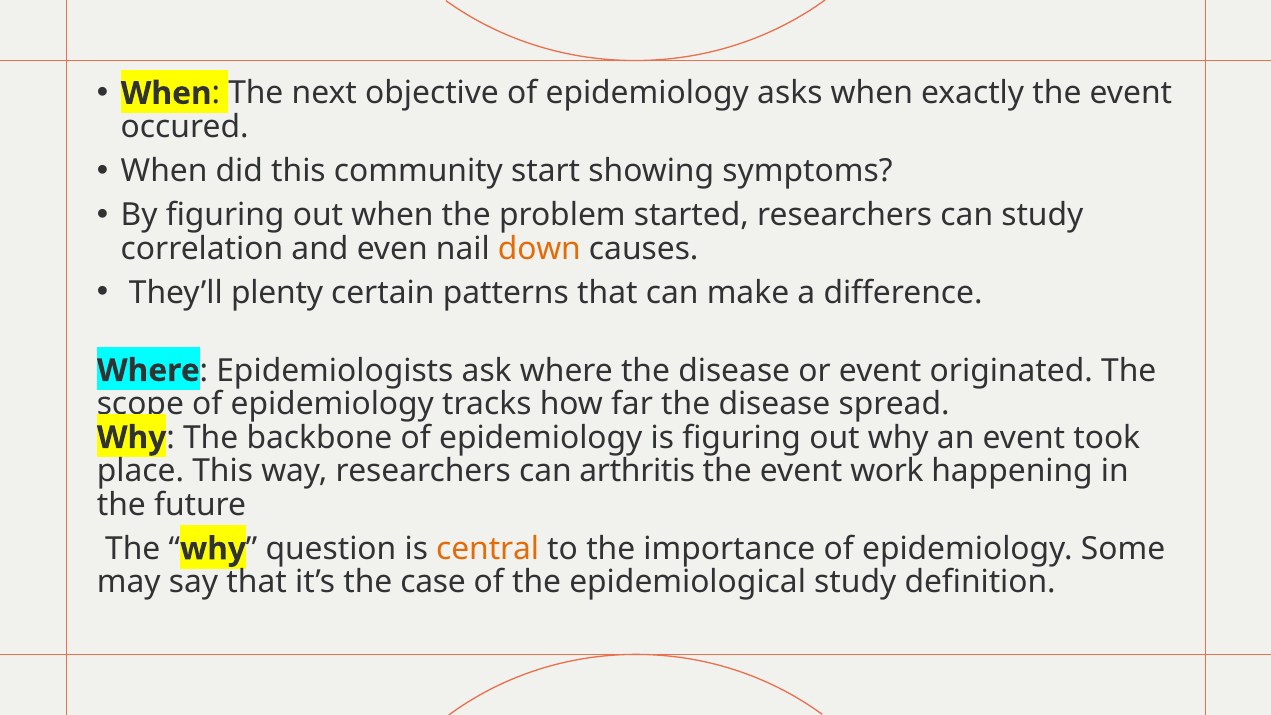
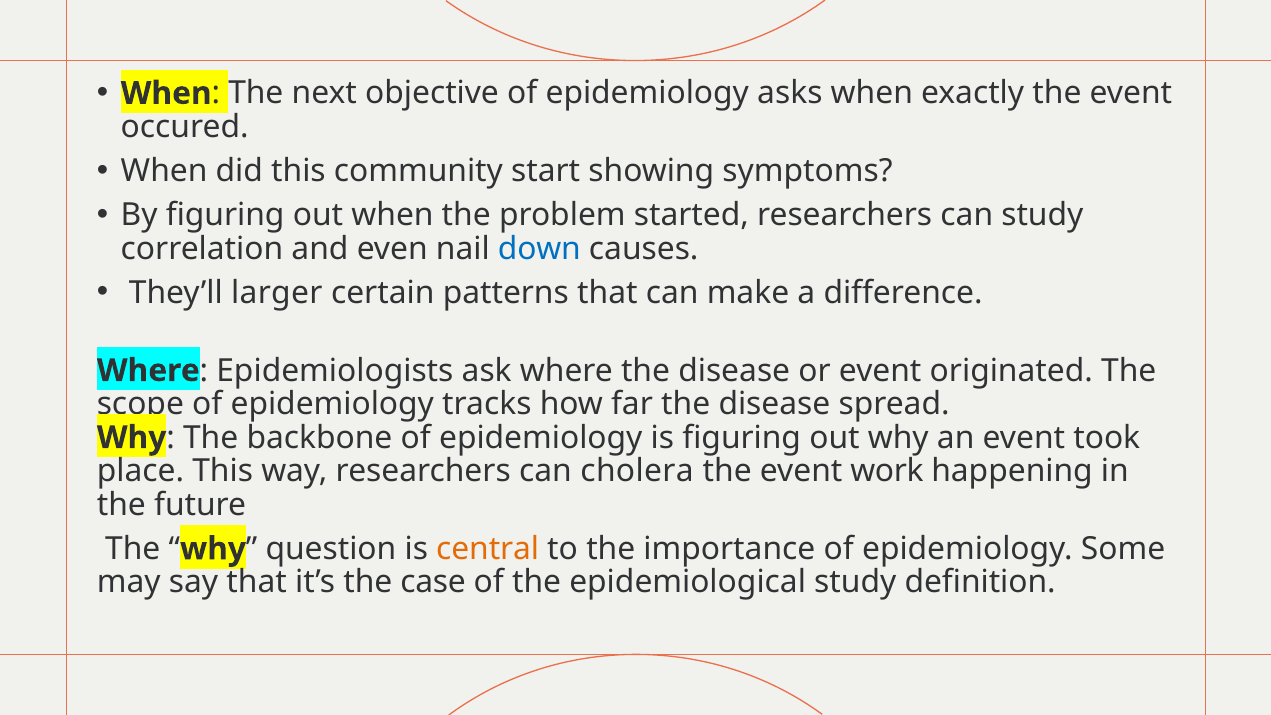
down colour: orange -> blue
plenty: plenty -> larger
arthritis: arthritis -> cholera
